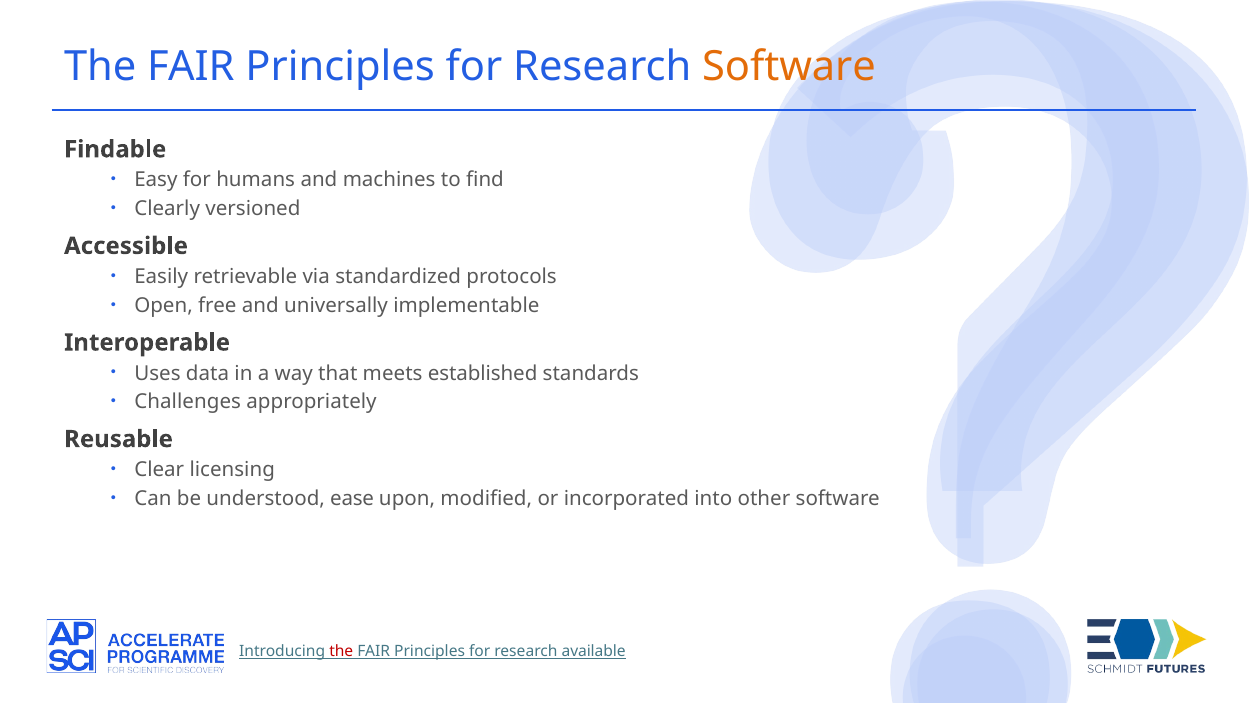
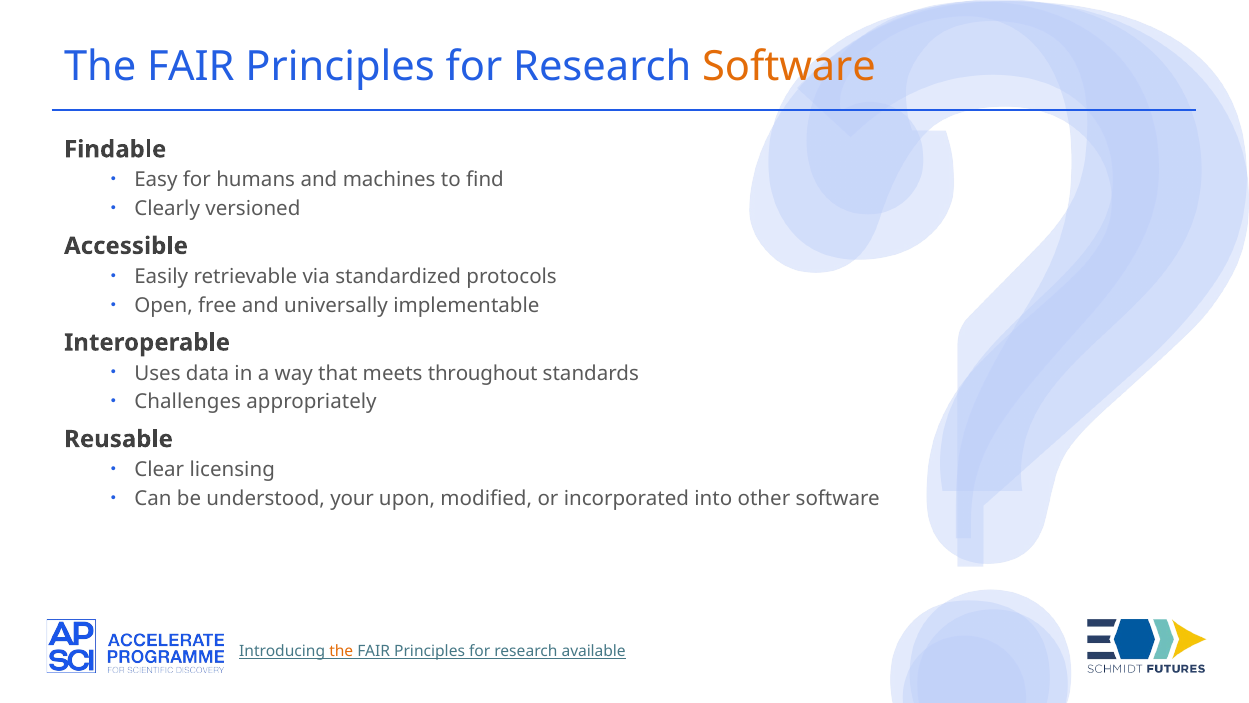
established: established -> throughout
ease: ease -> your
the at (341, 651) colour: red -> orange
